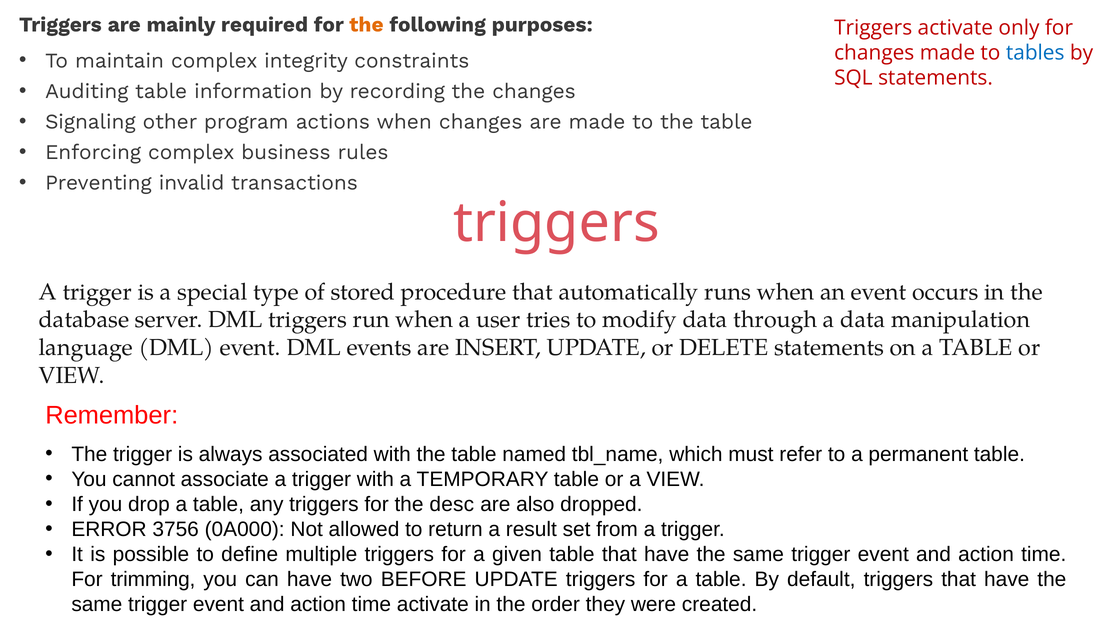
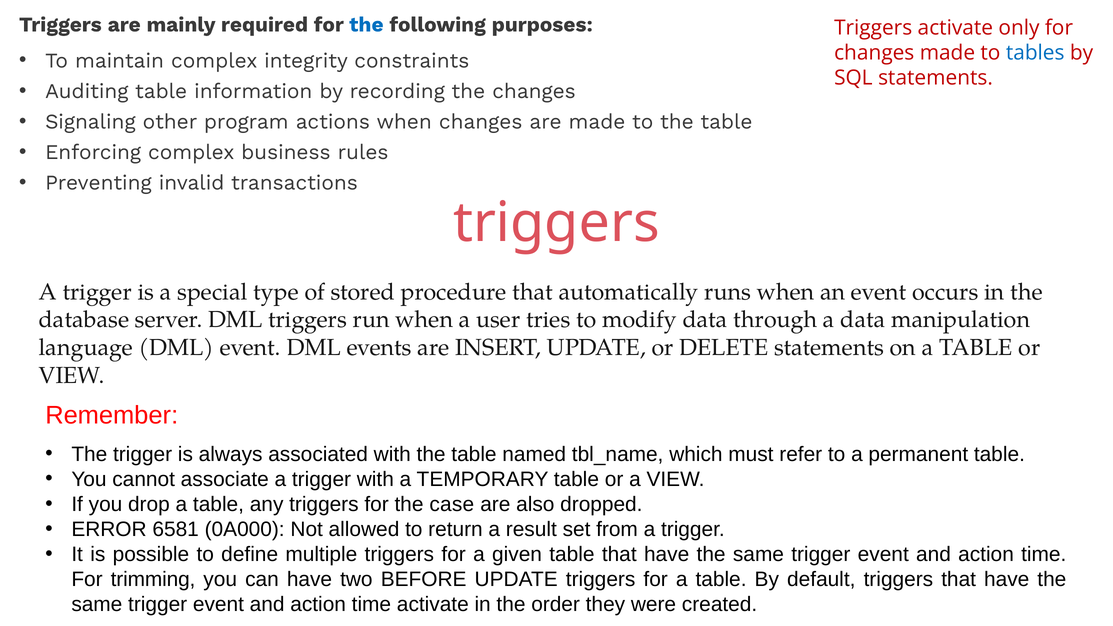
the at (366, 25) colour: orange -> blue
desc: desc -> case
3756: 3756 -> 6581
